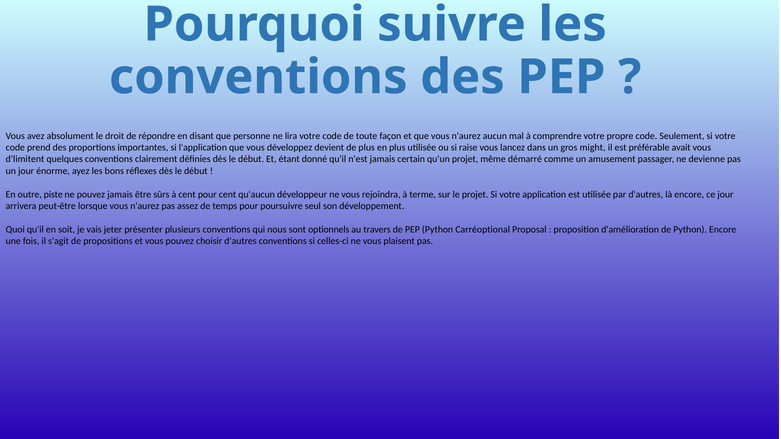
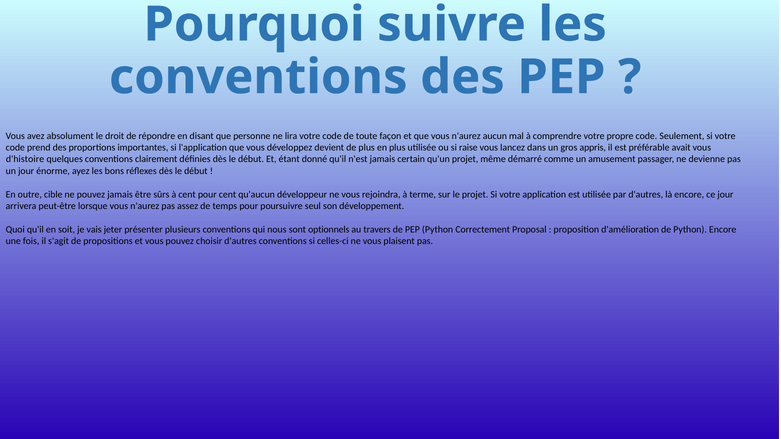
might: might -> appris
d'limitent: d'limitent -> d'histoire
piste: piste -> cible
Carréoptional: Carréoptional -> Correctement
